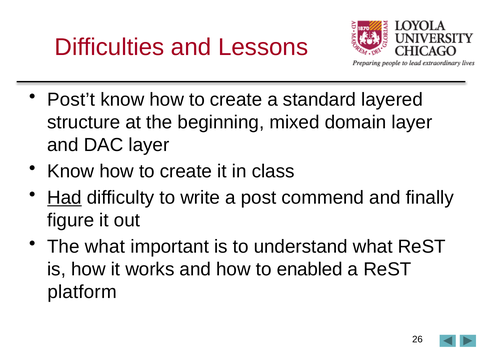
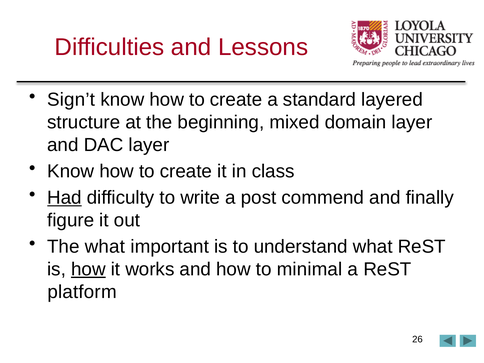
Post’t: Post’t -> Sign’t
how at (88, 269) underline: none -> present
enabled: enabled -> minimal
